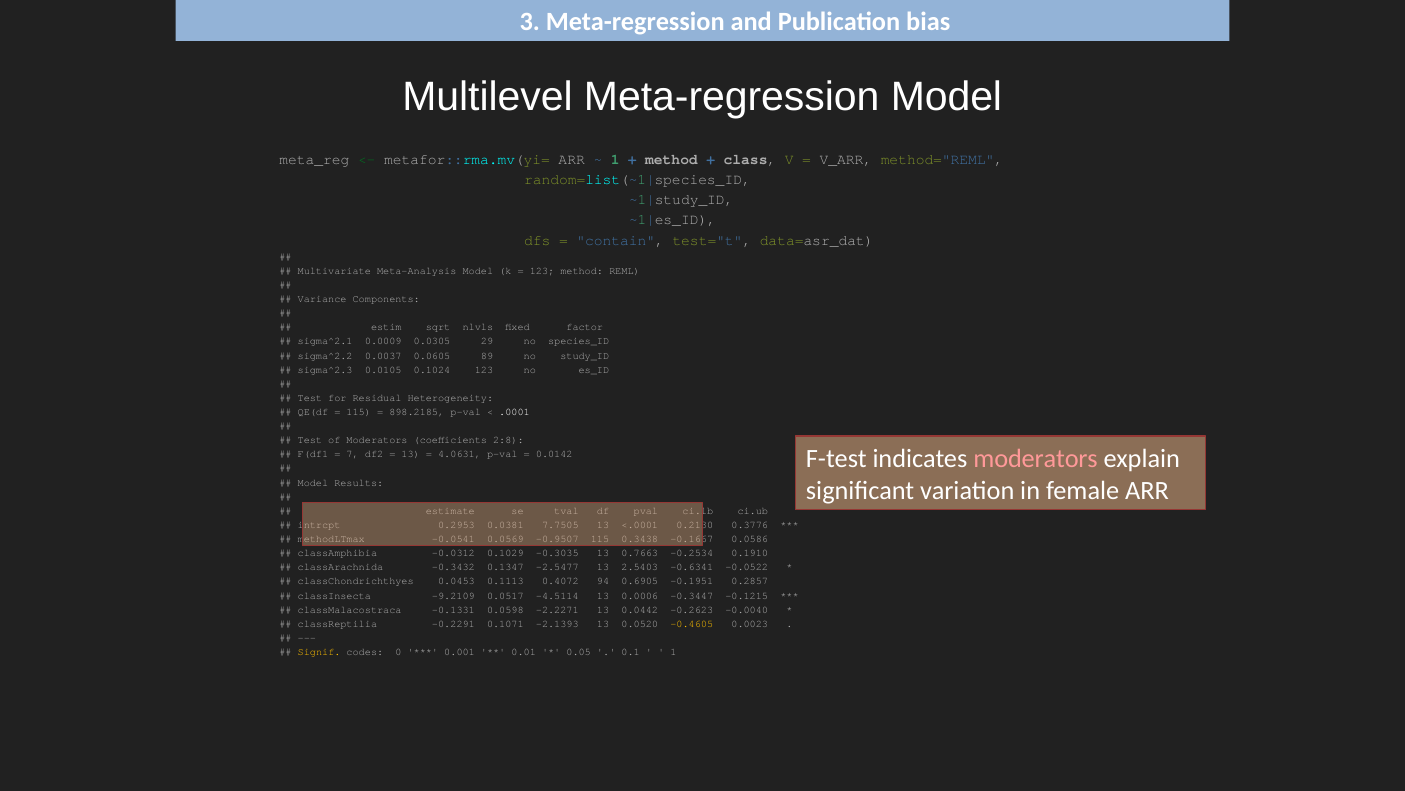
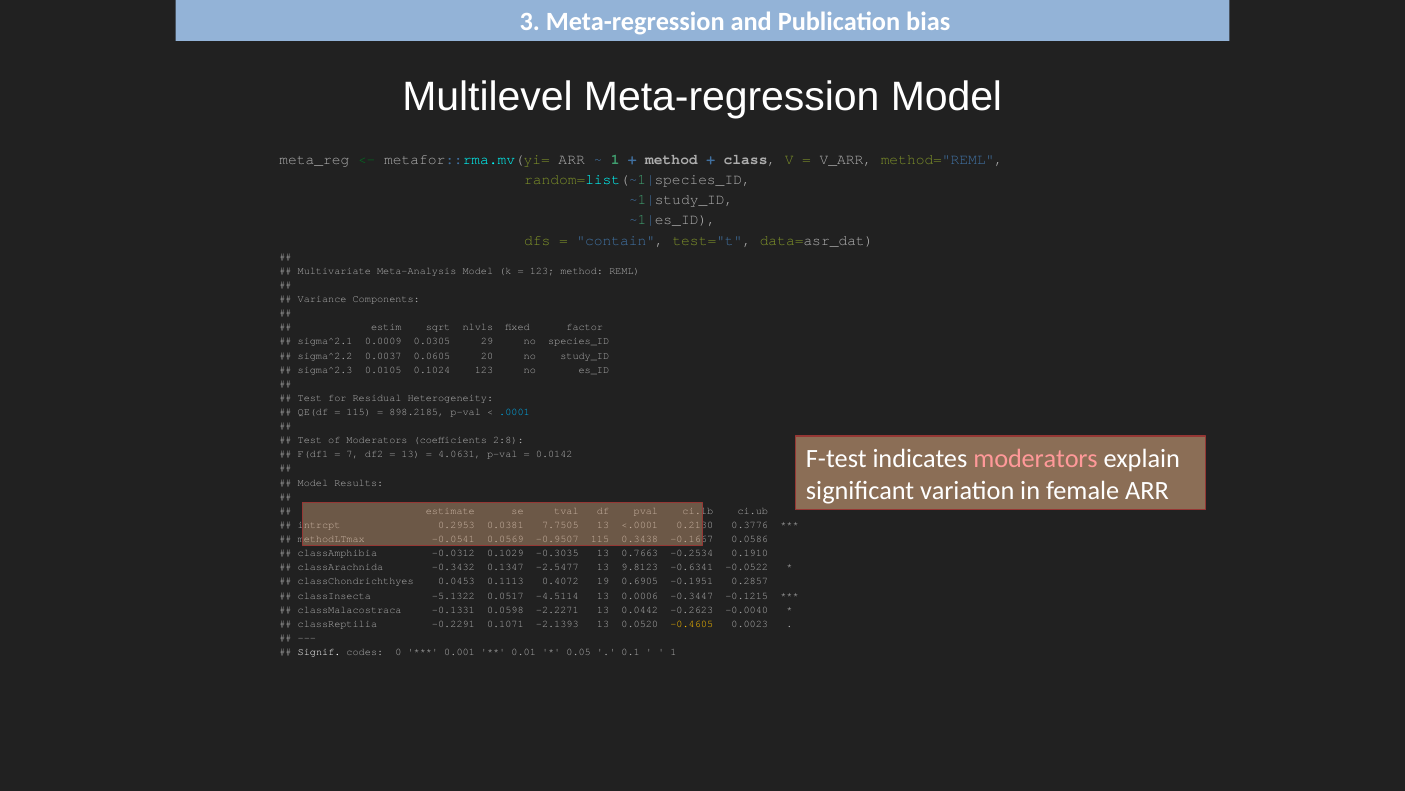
89: 89 -> 20
.0001 colour: white -> light blue
2.5403: 2.5403 -> 9.8123
94: 94 -> 19
-9.2109: -9.2109 -> -5.1322
Signif colour: yellow -> white
